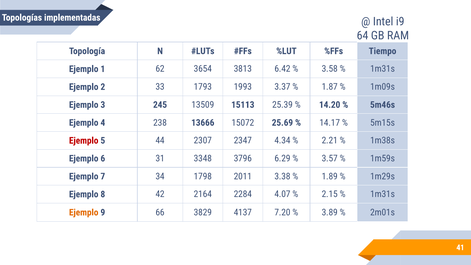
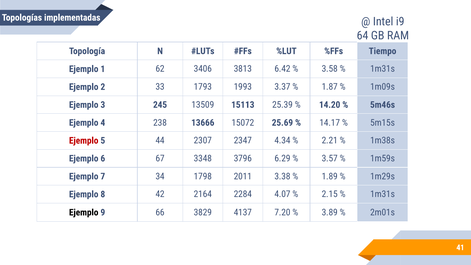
3654: 3654 -> 3406
31: 31 -> 67
Ejemplo at (84, 212) colour: orange -> black
